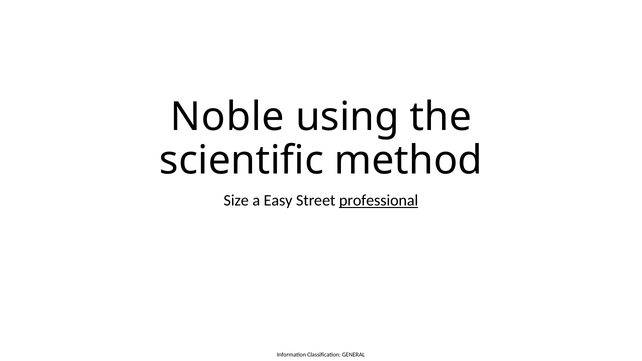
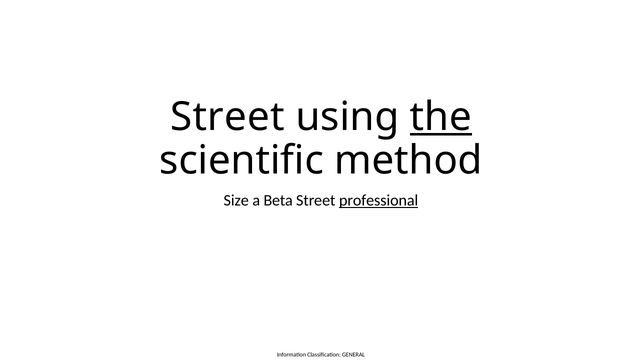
Noble at (227, 117): Noble -> Street
the underline: none -> present
Easy: Easy -> Beta
